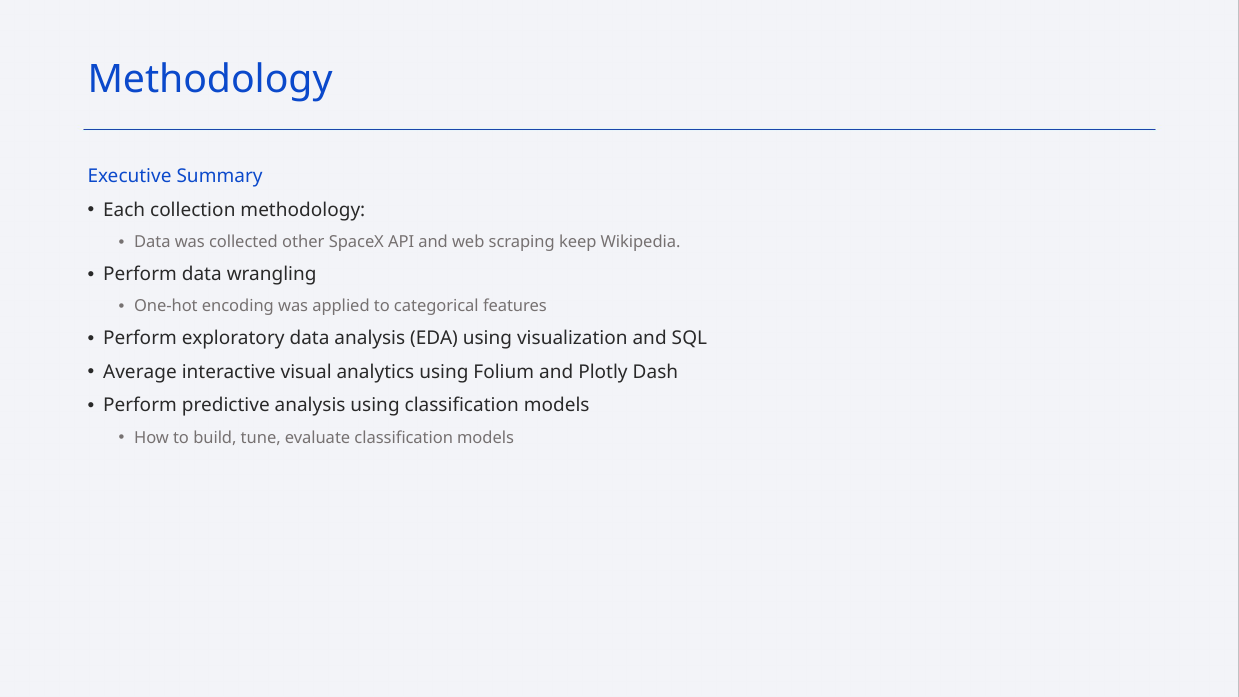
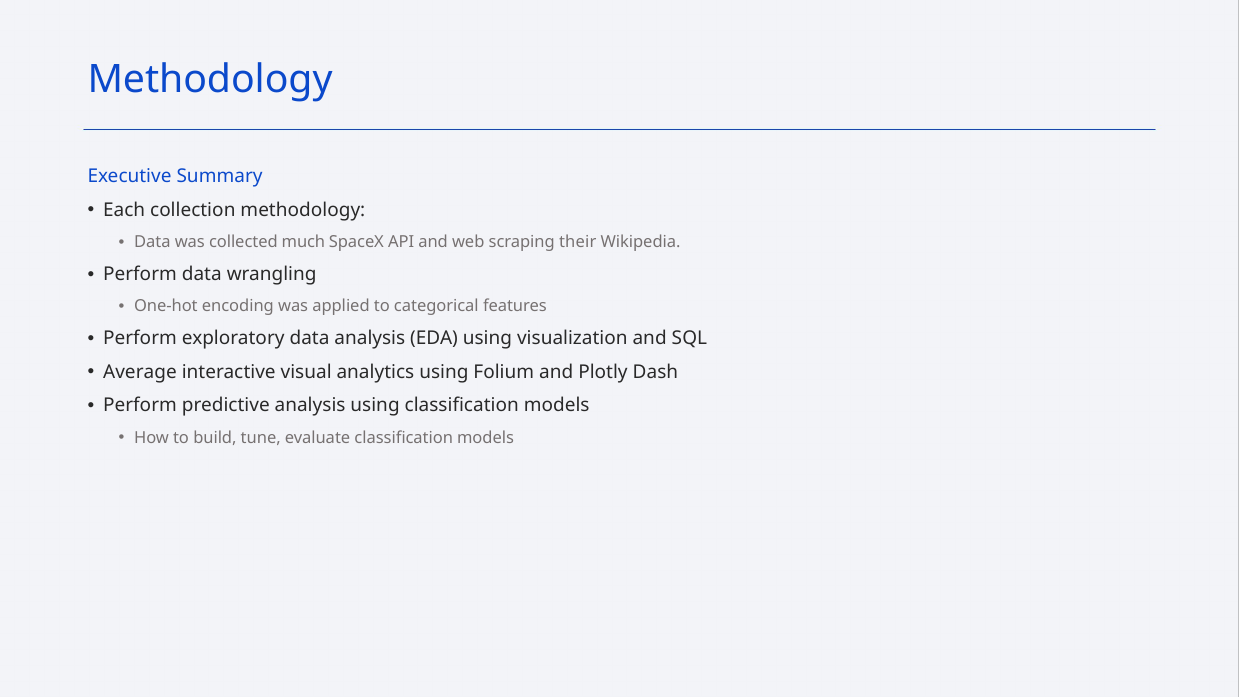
other: other -> much
keep: keep -> their
